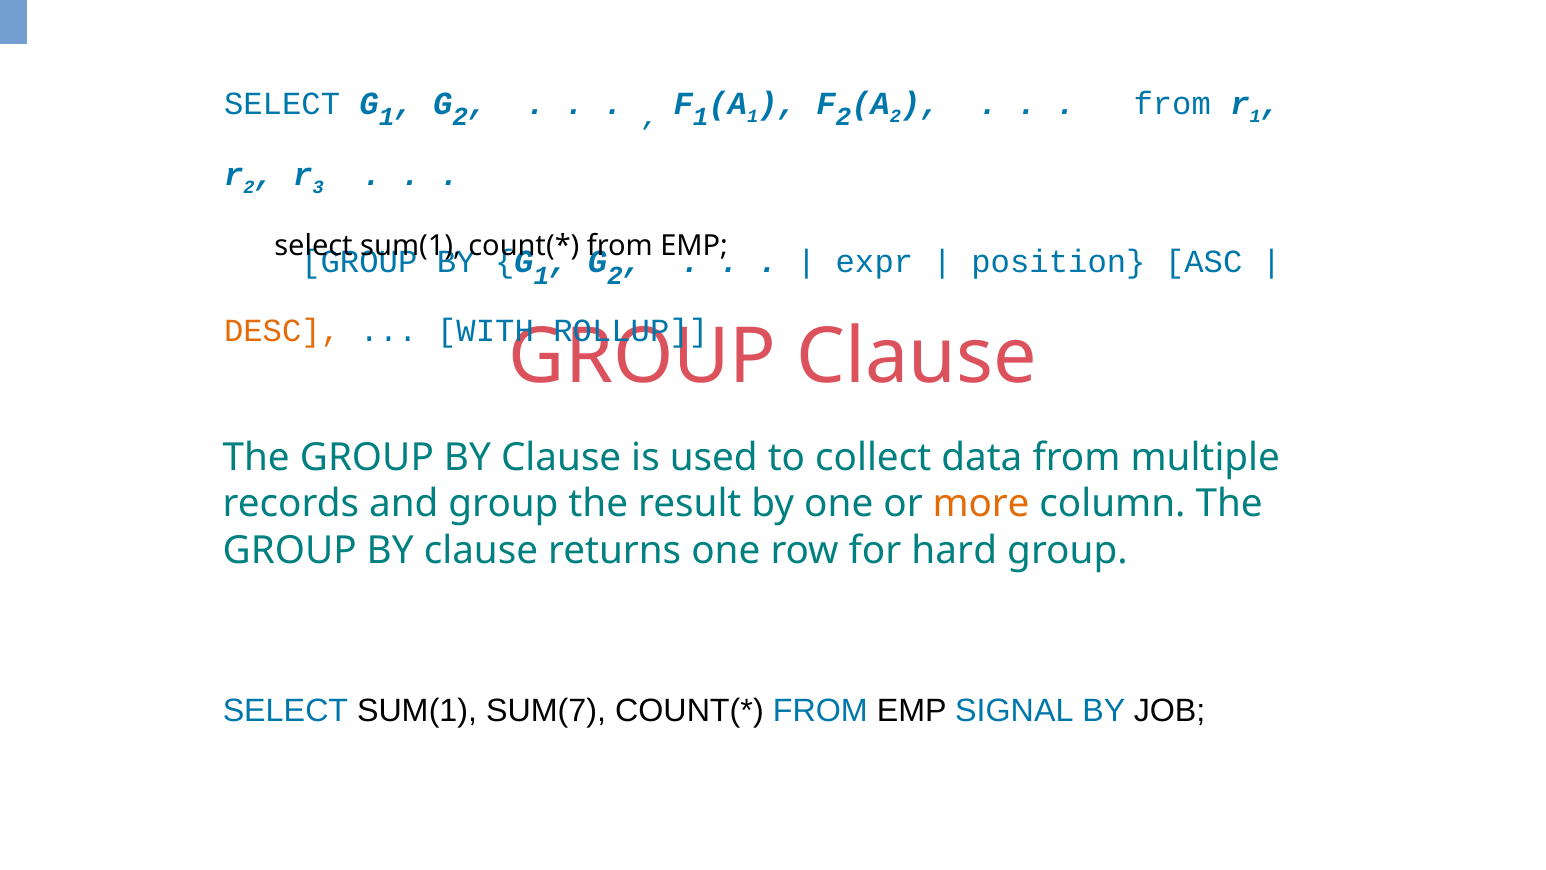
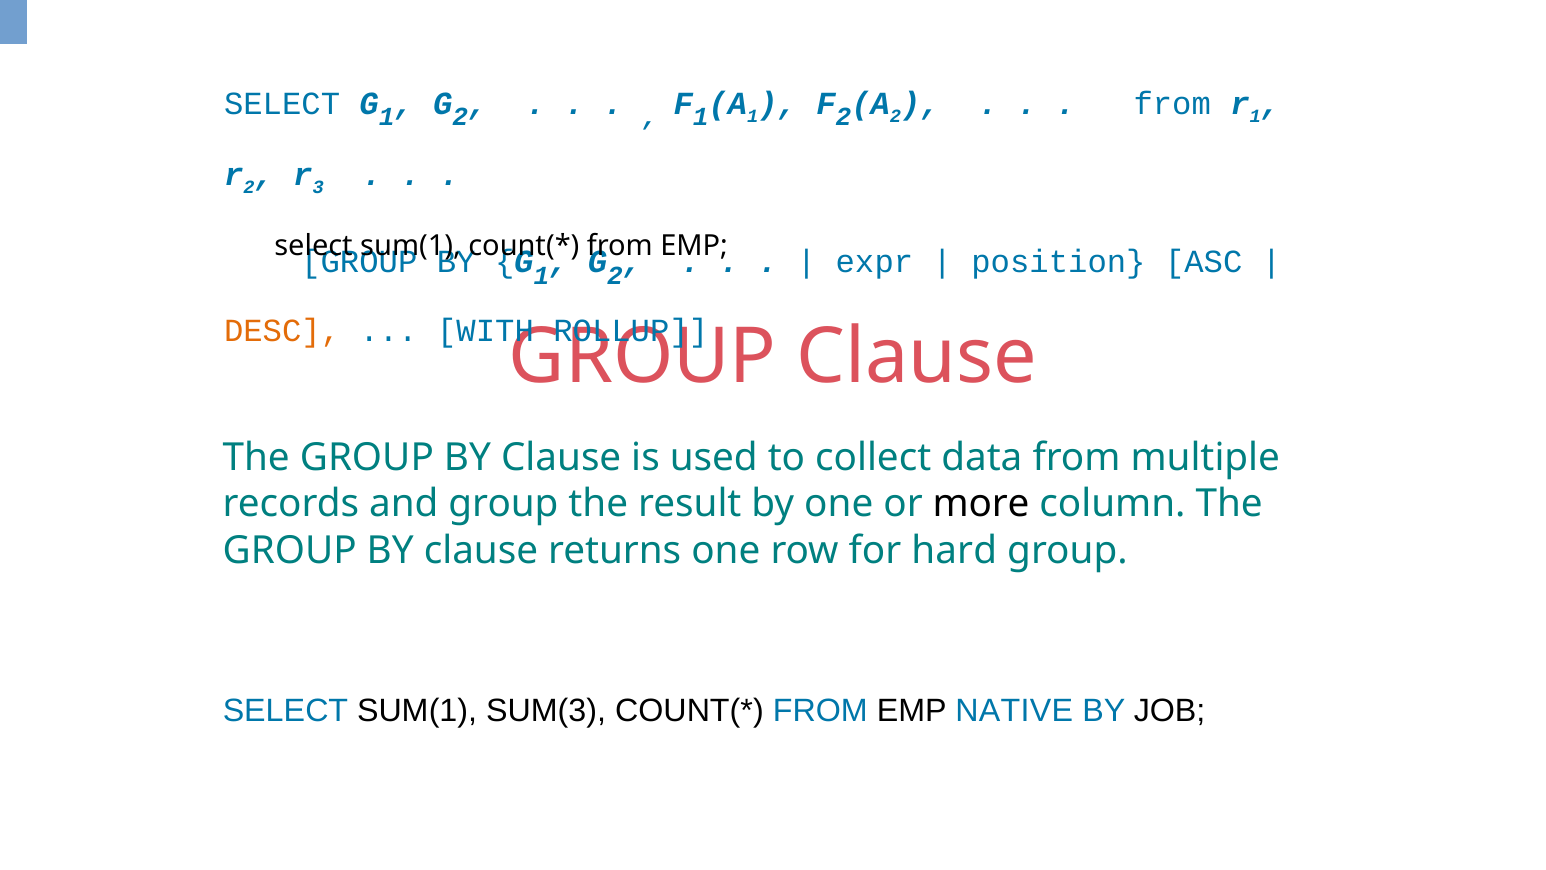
more colour: orange -> black
SUM(7: SUM(7 -> SUM(3
SIGNAL: SIGNAL -> NATIVE
